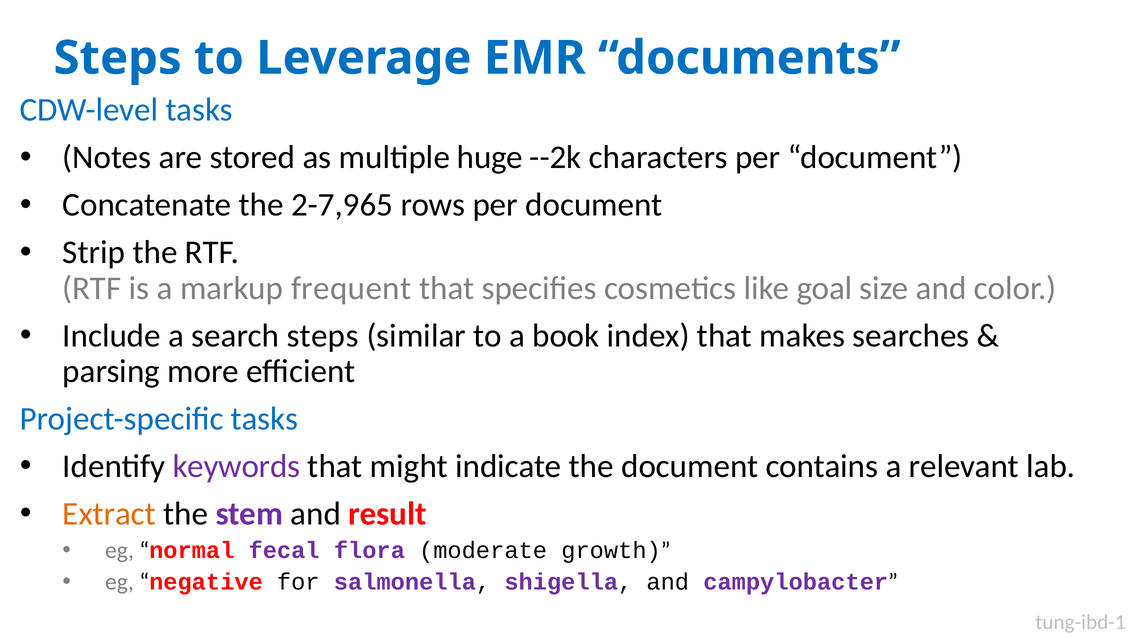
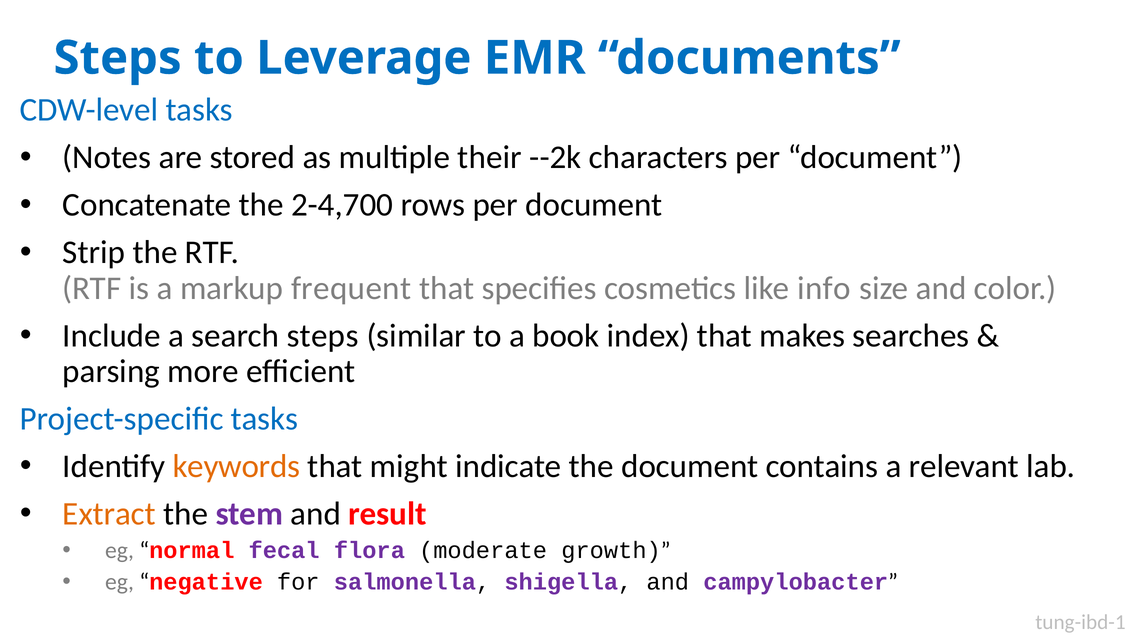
huge: huge -> their
2-7,965: 2-7,965 -> 2-4,700
goal: goal -> info
keywords colour: purple -> orange
